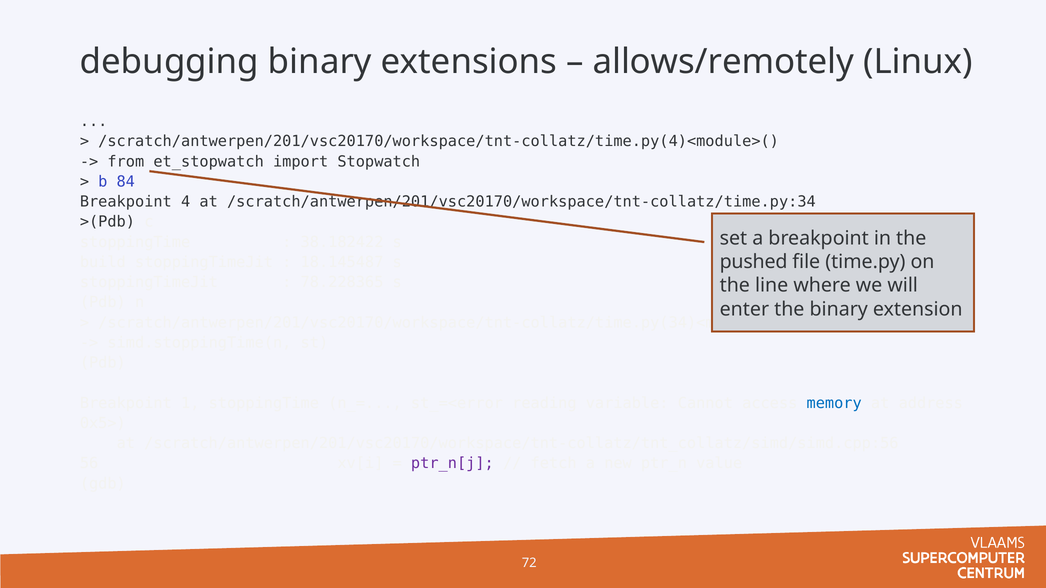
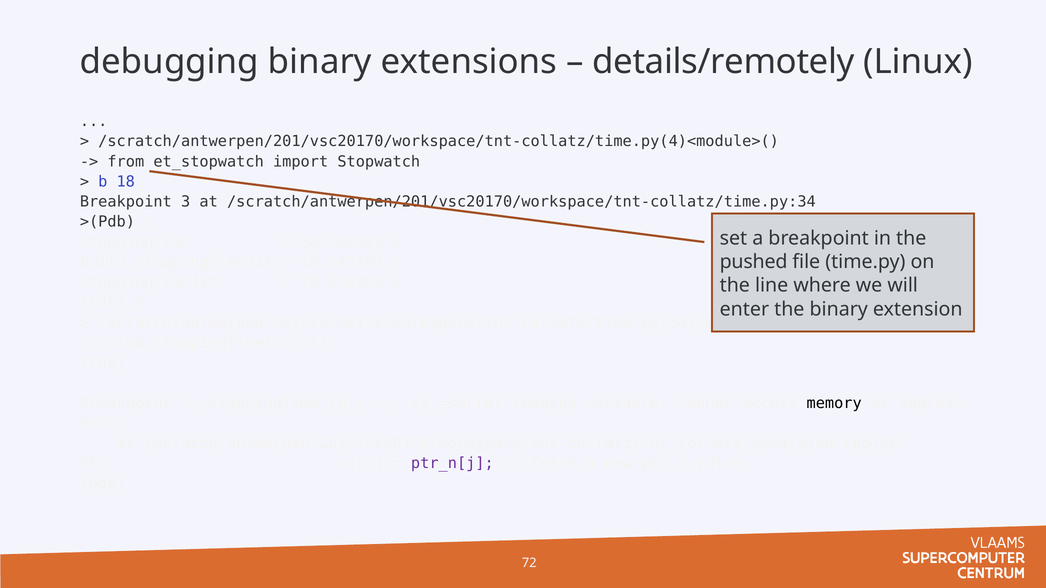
allows/remotely: allows/remotely -> details/remotely
84: 84 -> 18
4: 4 -> 3
memory colour: blue -> black
